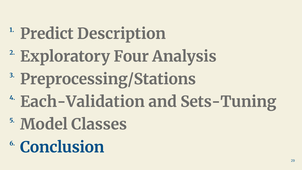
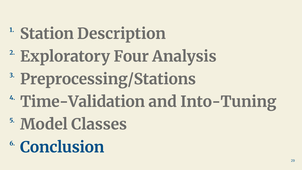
Predict: Predict -> Station
Each-Validation: Each-Validation -> Time-Validation
Sets-Tuning: Sets-Tuning -> Into-Tuning
